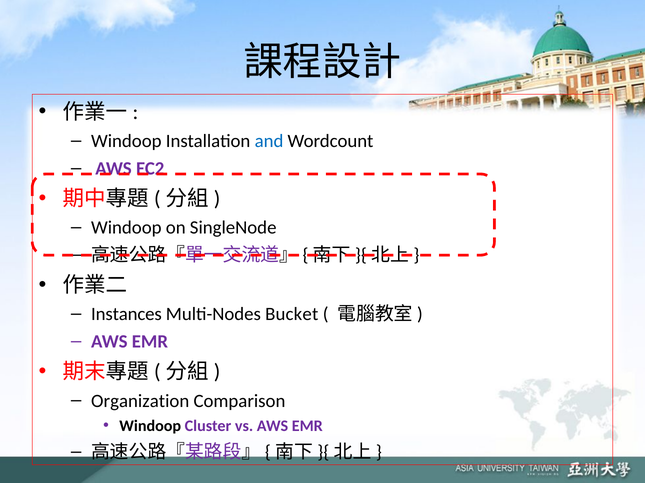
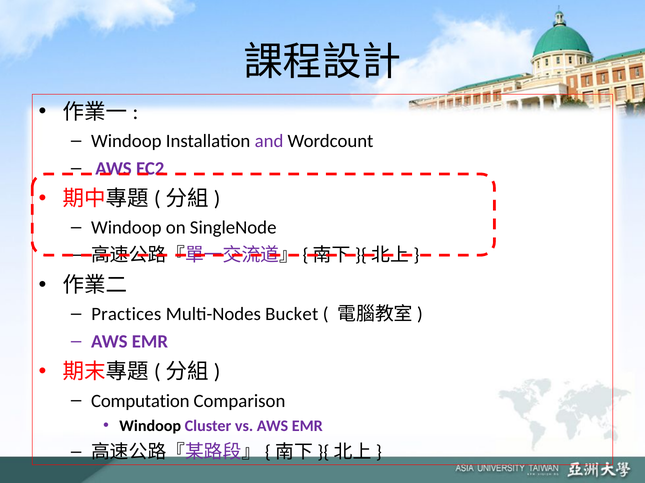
and colour: blue -> purple
Instances: Instances -> Practices
Organization: Organization -> Computation
